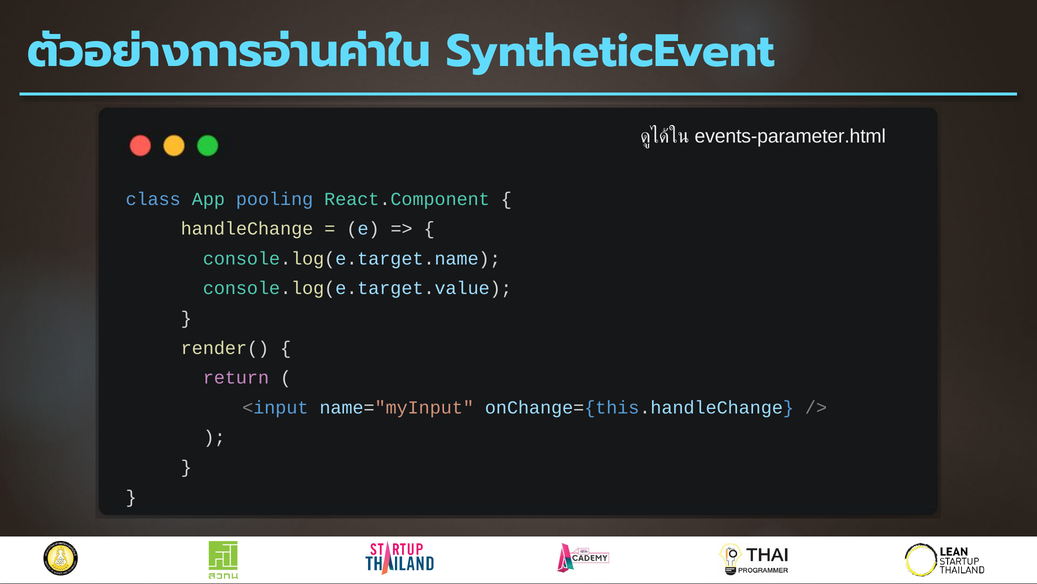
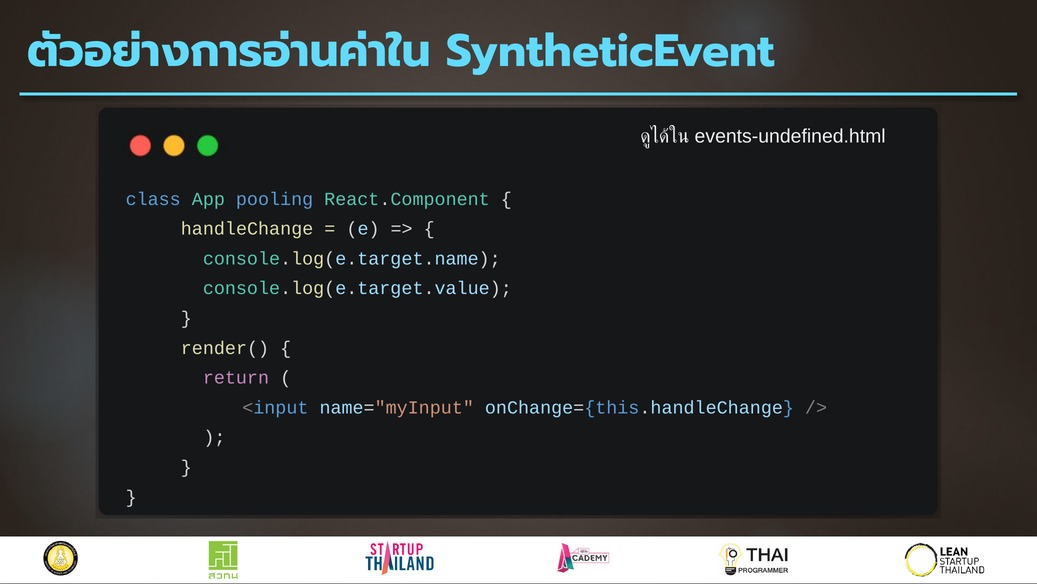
events-parameter.html: events-parameter.html -> events-undefined.html
